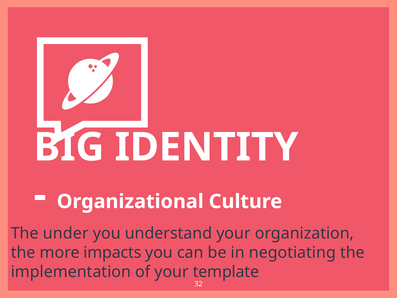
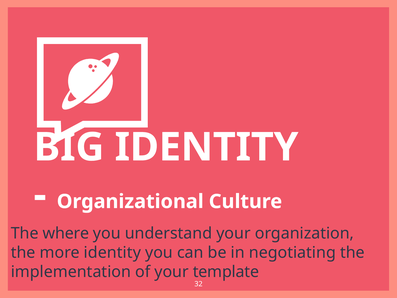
under: under -> where
more impacts: impacts -> identity
